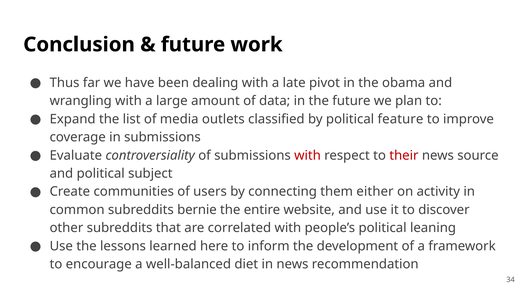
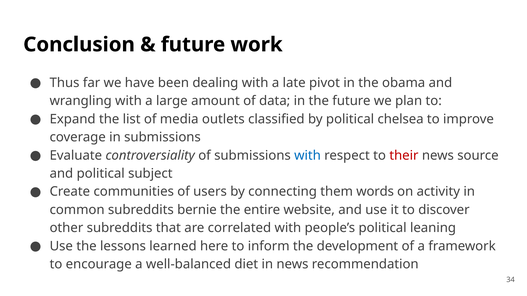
feature: feature -> chelsea
with at (308, 156) colour: red -> blue
either: either -> words
